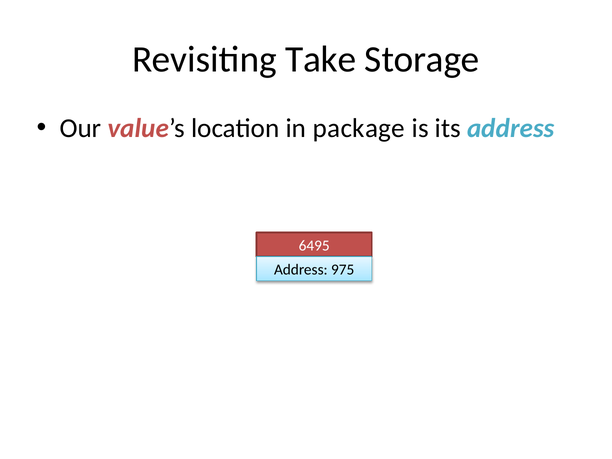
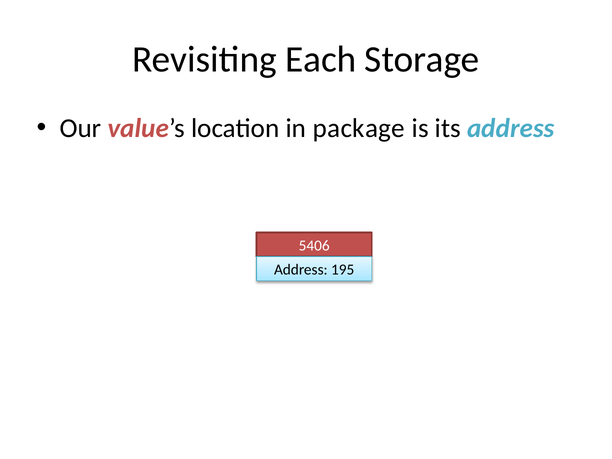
Take: Take -> Each
6495: 6495 -> 5406
975: 975 -> 195
